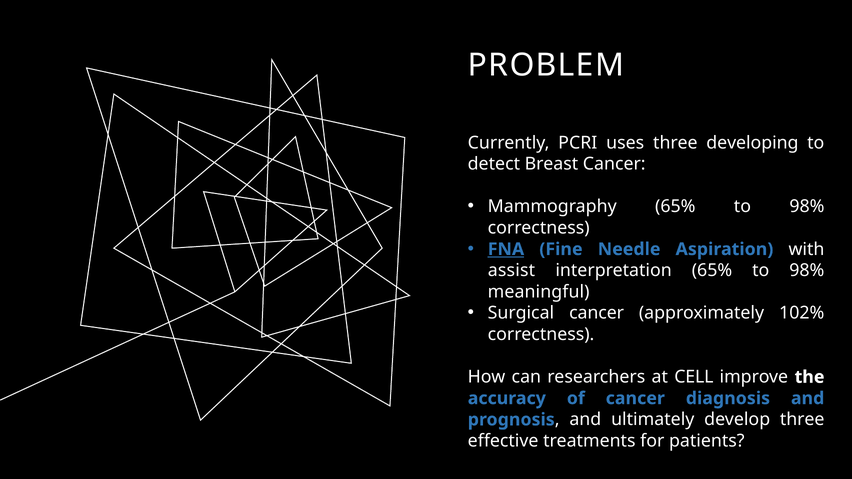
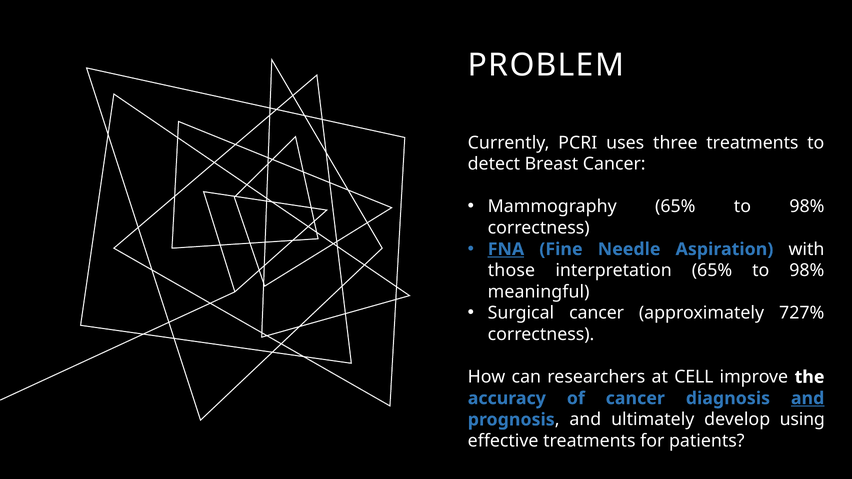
three developing: developing -> treatments
assist: assist -> those
102%: 102% -> 727%
and at (808, 399) underline: none -> present
develop three: three -> using
